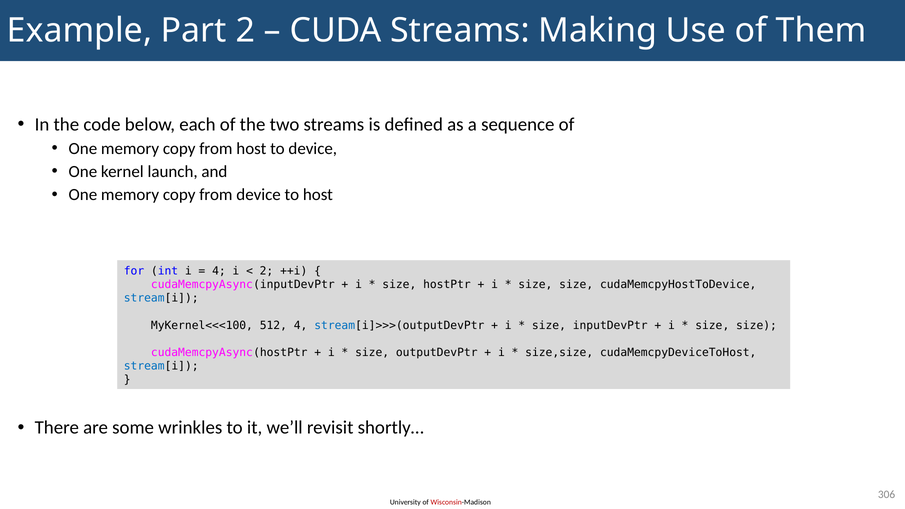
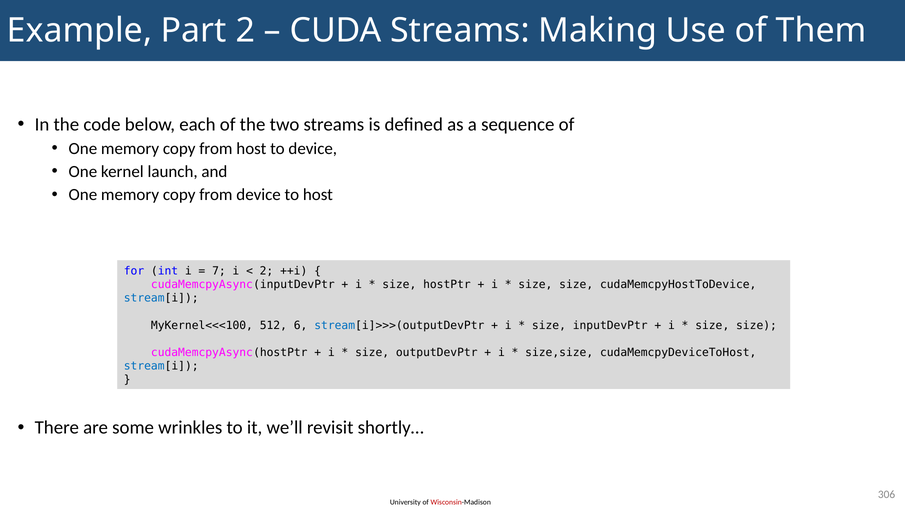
4 at (219, 271): 4 -> 7
512 4: 4 -> 6
